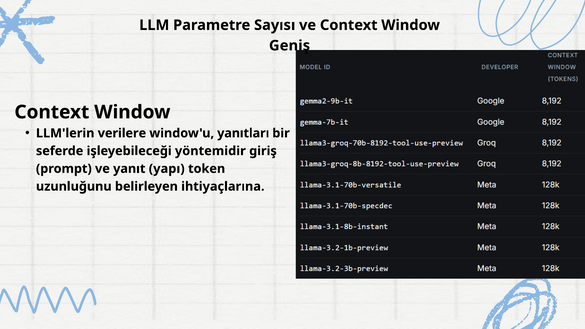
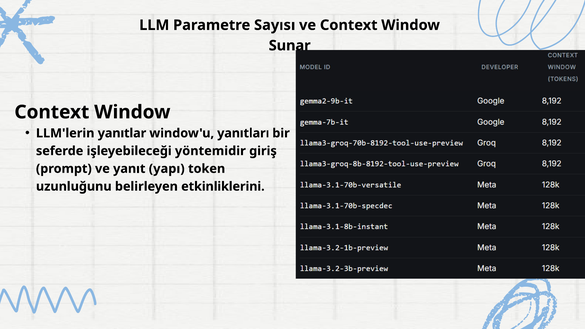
Geniş: Geniş -> Sunar
verilere: verilere -> yanıtlar
ihtiyaçlarına: ihtiyaçlarına -> etkinliklerini
